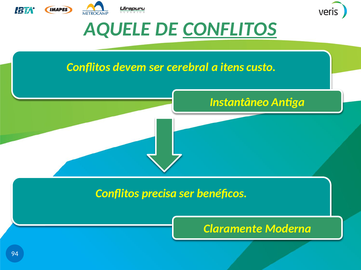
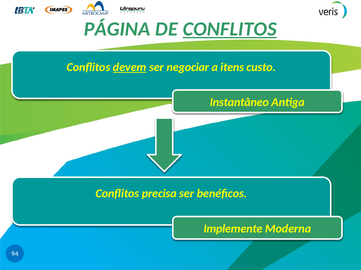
AQUELE: AQUELE -> PÁGINA
devem underline: none -> present
cerebral: cerebral -> negociar
Claramente: Claramente -> Implemente
